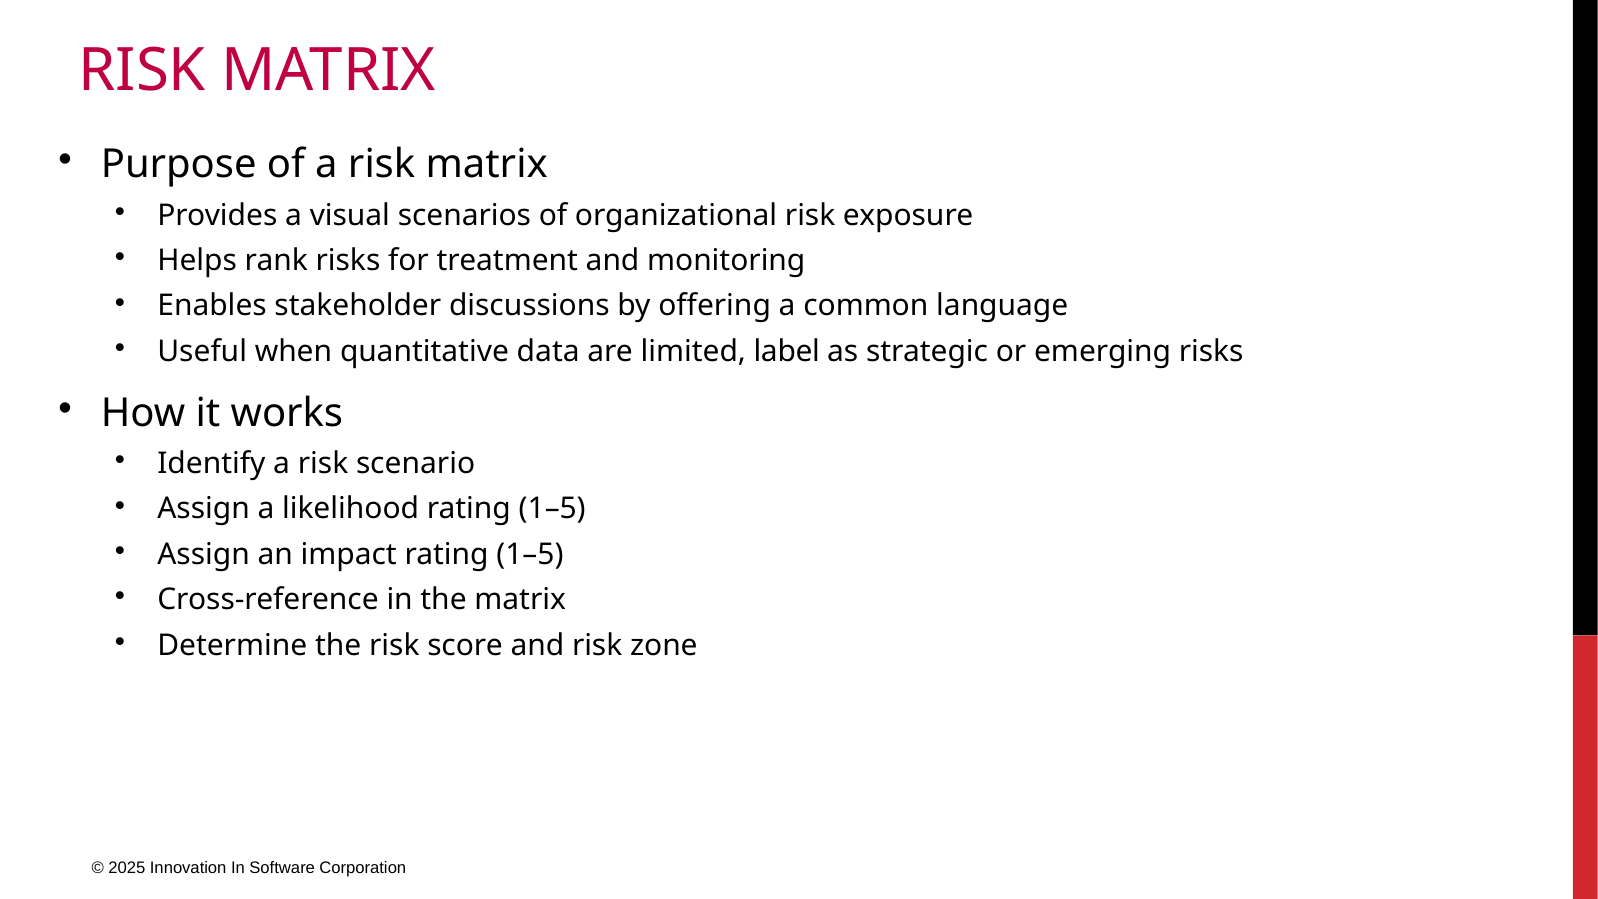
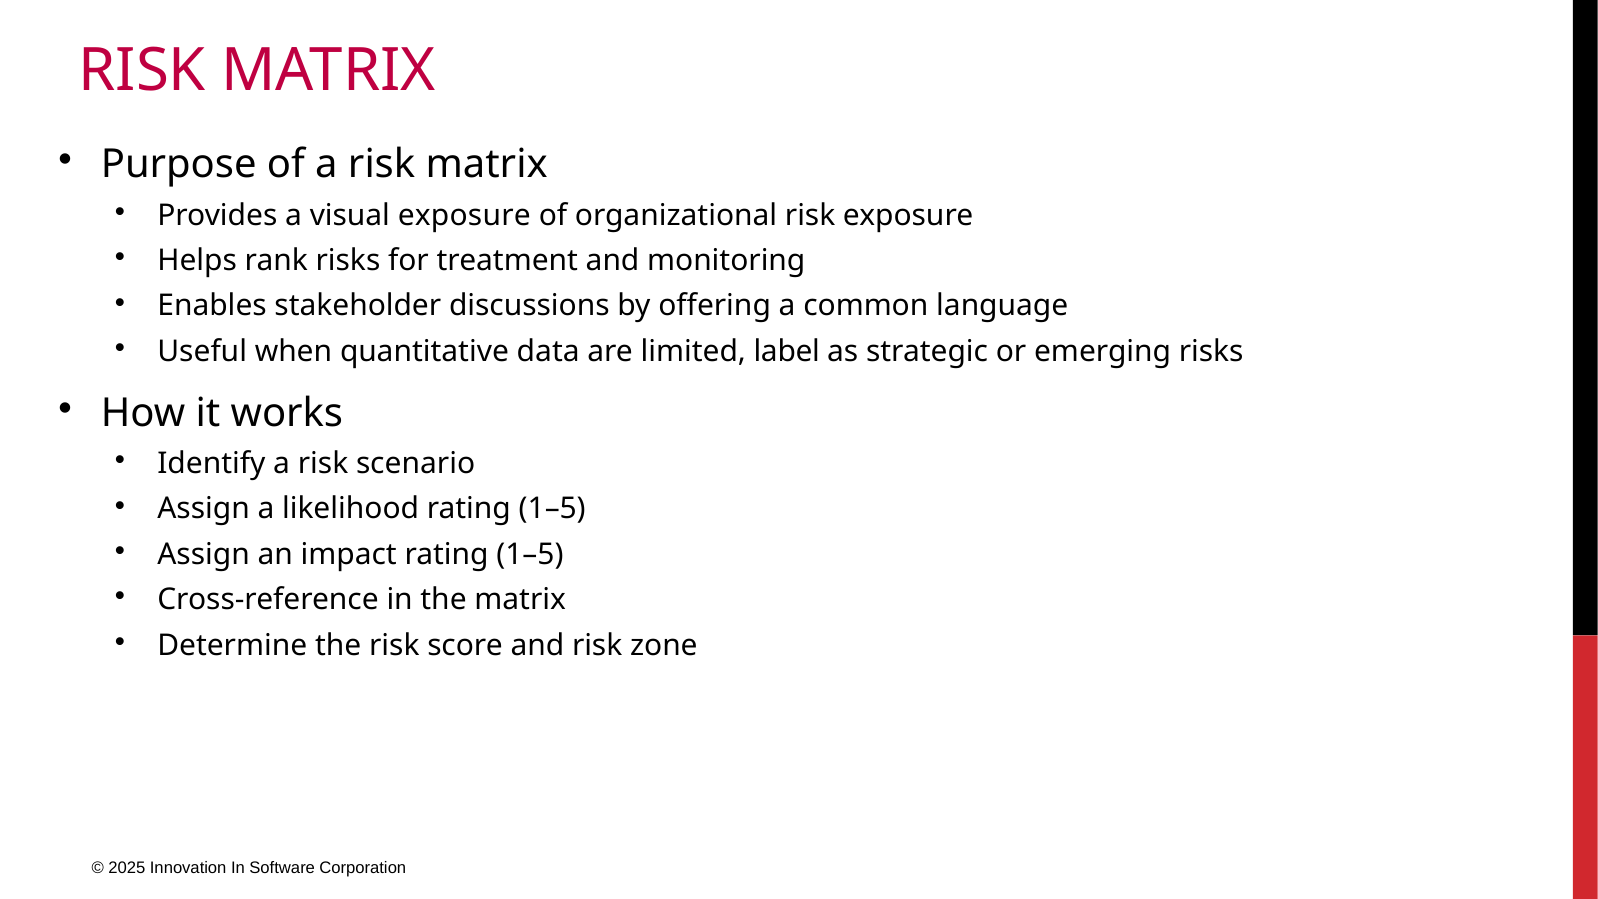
visual scenarios: scenarios -> exposure
